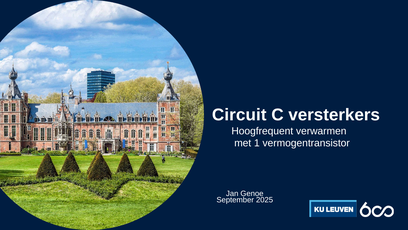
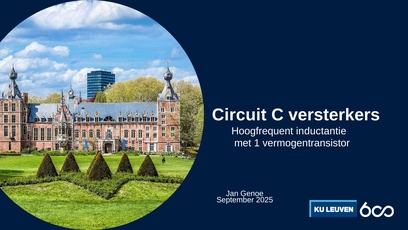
verwarmen: verwarmen -> inductantie
